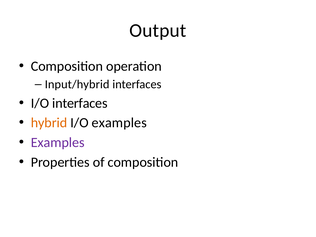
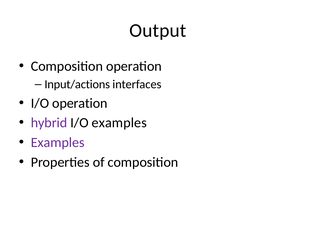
Input/hybrid: Input/hybrid -> Input/actions
I/O interfaces: interfaces -> operation
hybrid colour: orange -> purple
